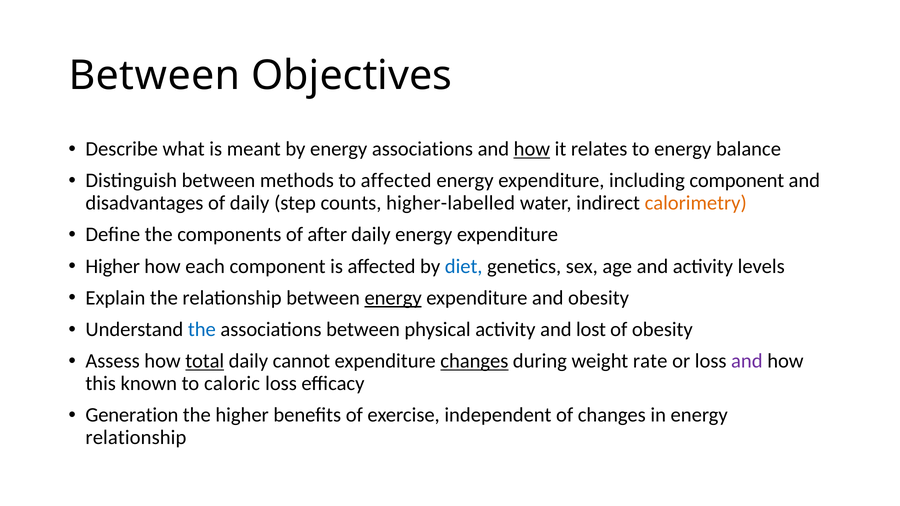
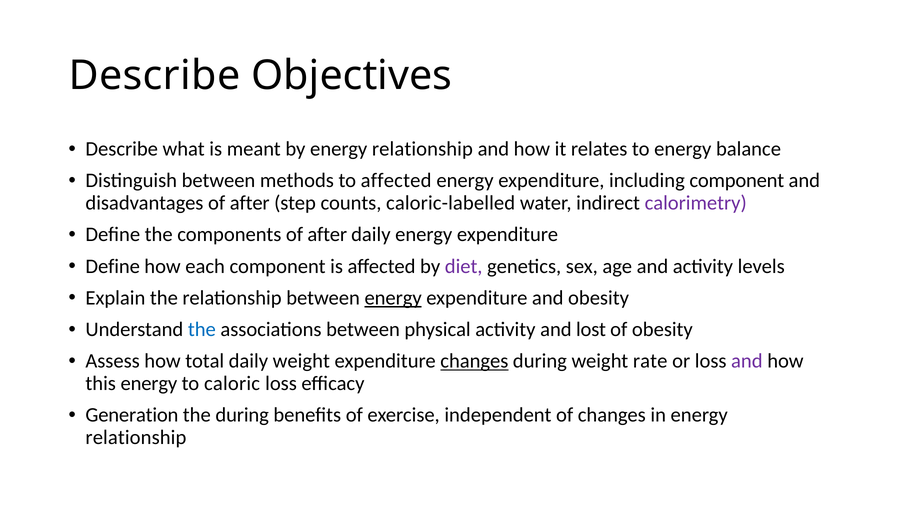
Between at (154, 76): Between -> Describe
by energy associations: associations -> relationship
how at (532, 149) underline: present -> none
disadvantages of daily: daily -> after
higher-labelled: higher-labelled -> caloric-labelled
calorimetry colour: orange -> purple
Higher at (113, 266): Higher -> Define
diet colour: blue -> purple
total underline: present -> none
daily cannot: cannot -> weight
this known: known -> energy
the higher: higher -> during
